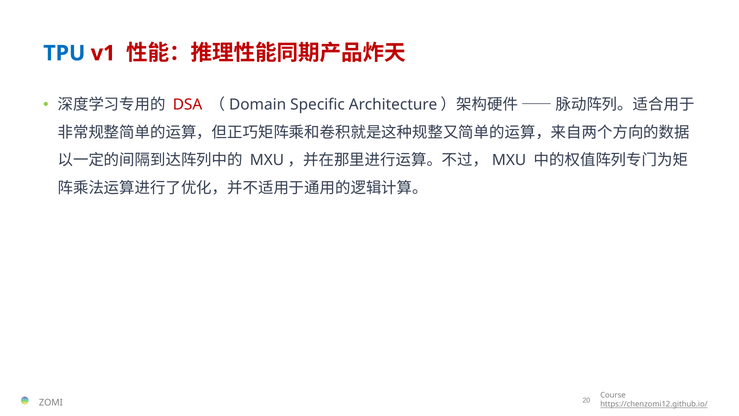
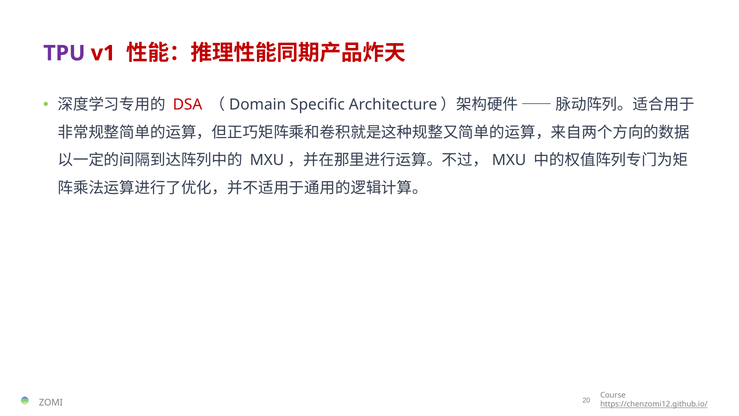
TPU colour: blue -> purple
